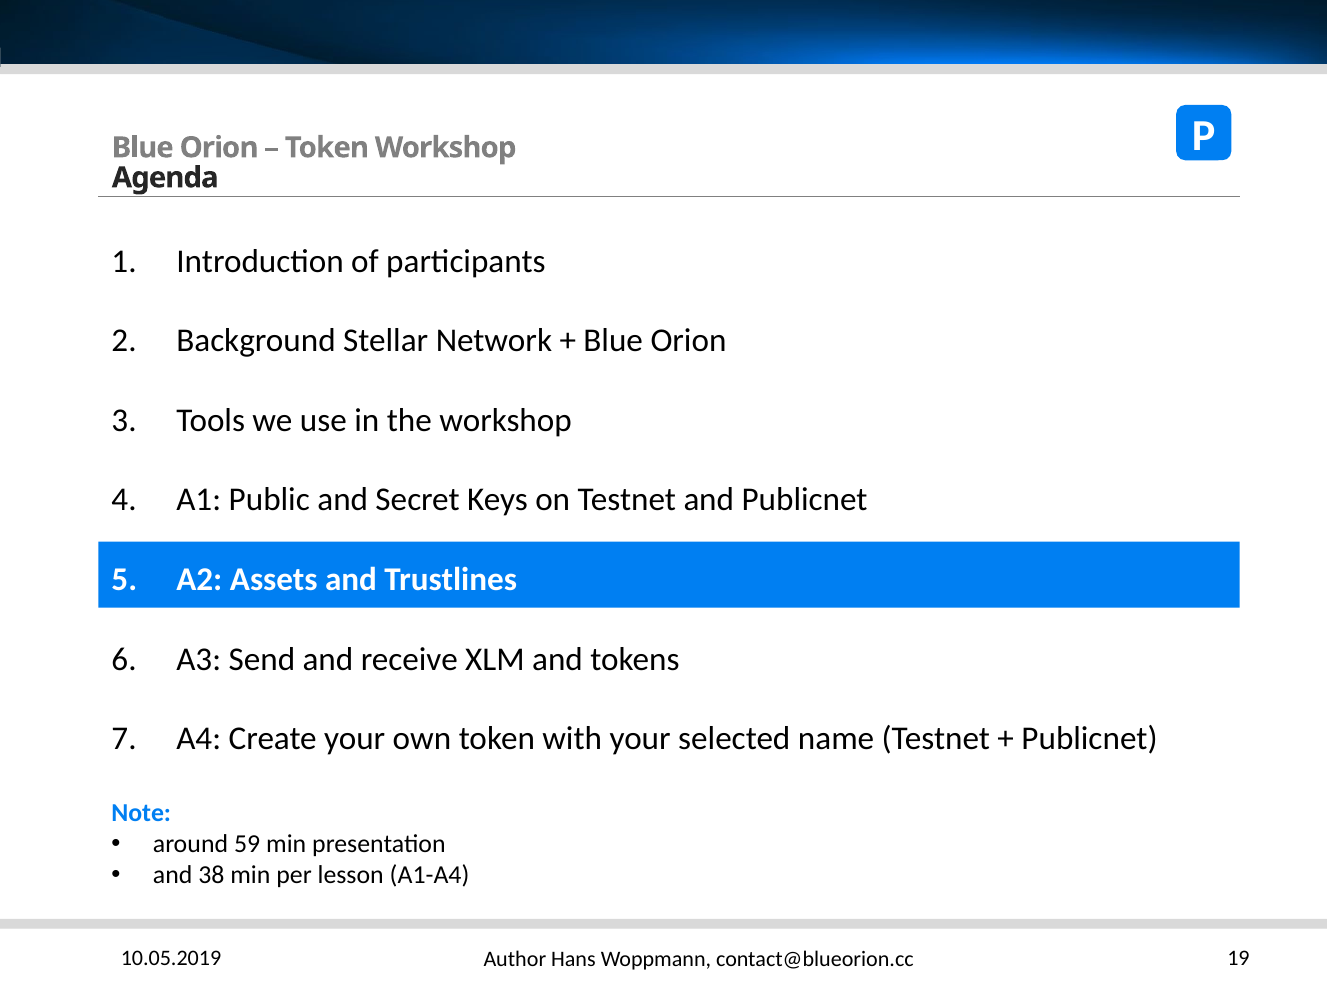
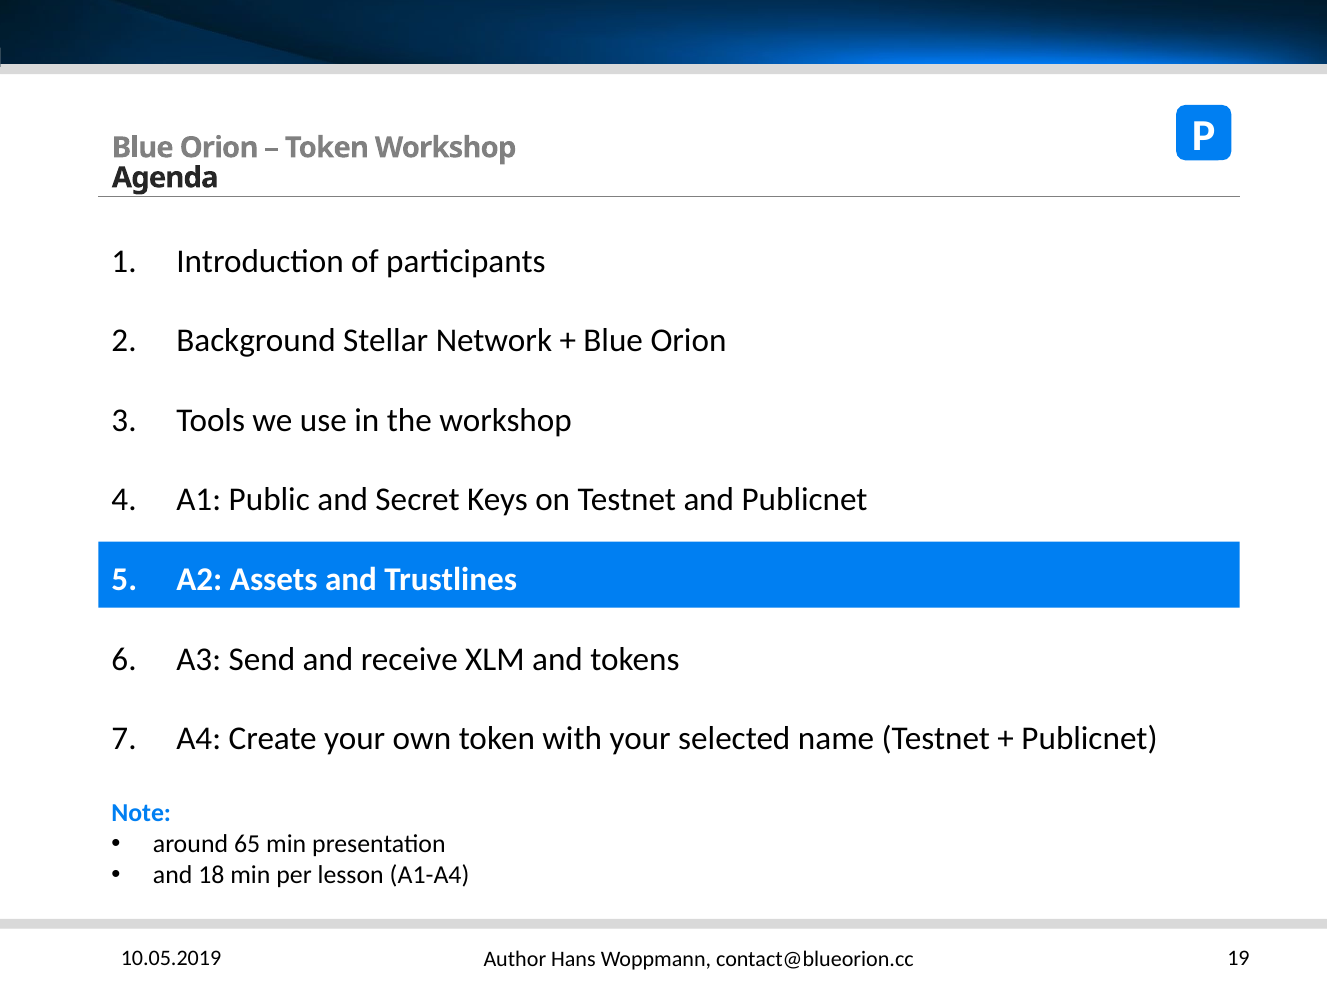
59: 59 -> 65
38: 38 -> 18
